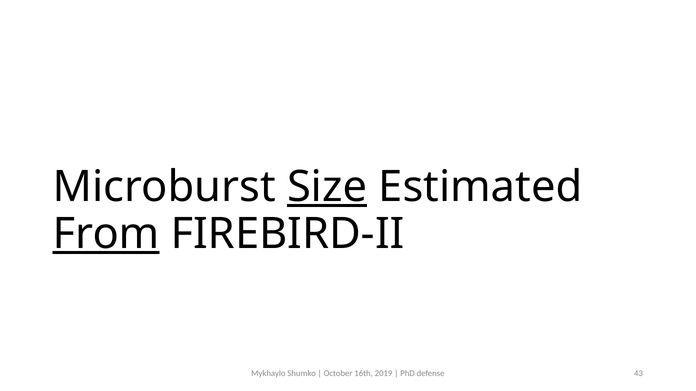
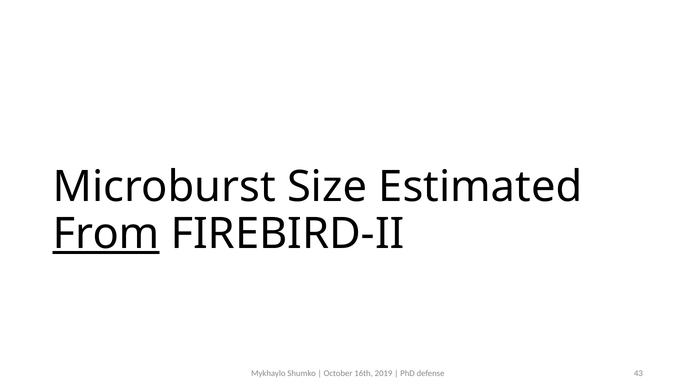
Size underline: present -> none
